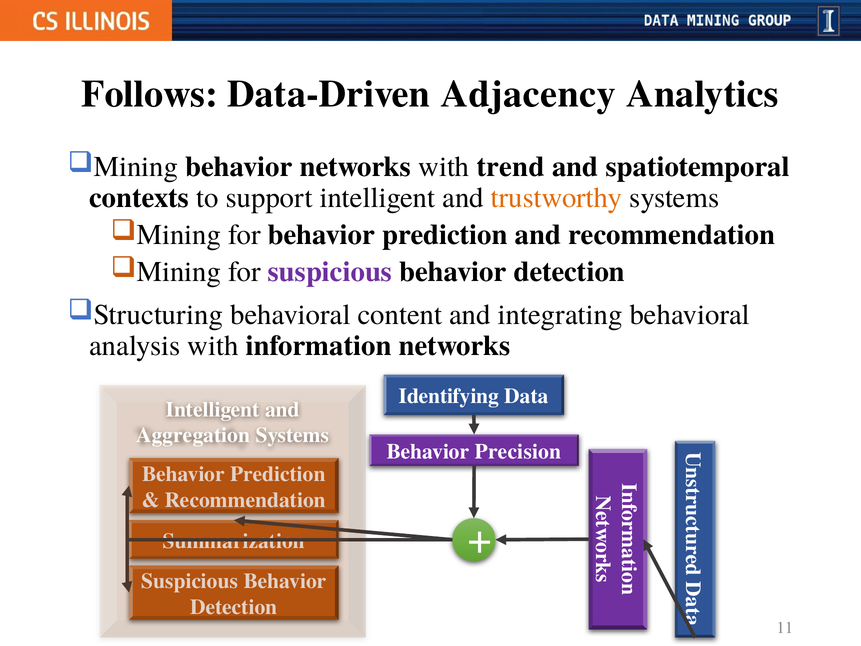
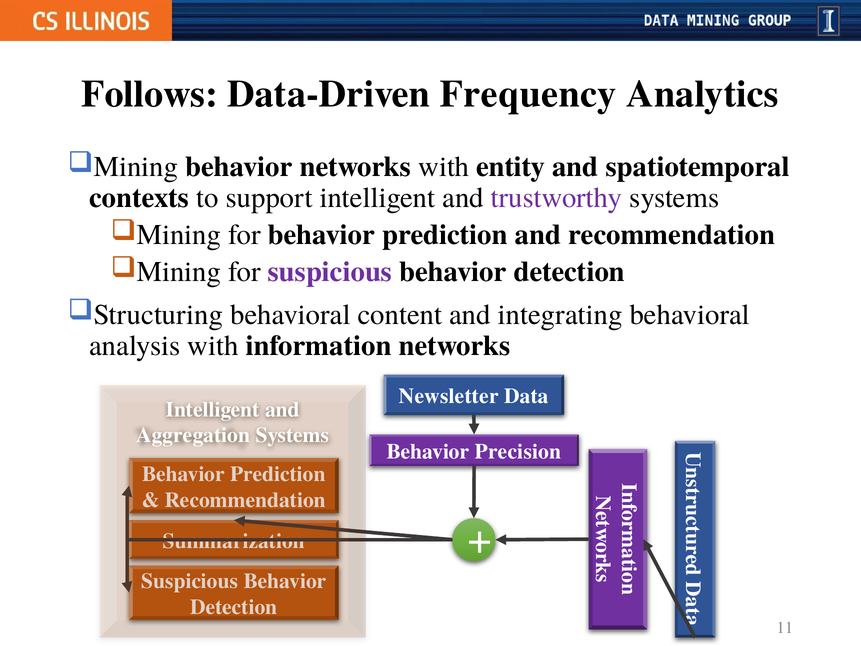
Adjacency: Adjacency -> Frequency
trend: trend -> entity
trustworthy colour: orange -> purple
Identifying: Identifying -> Newsletter
